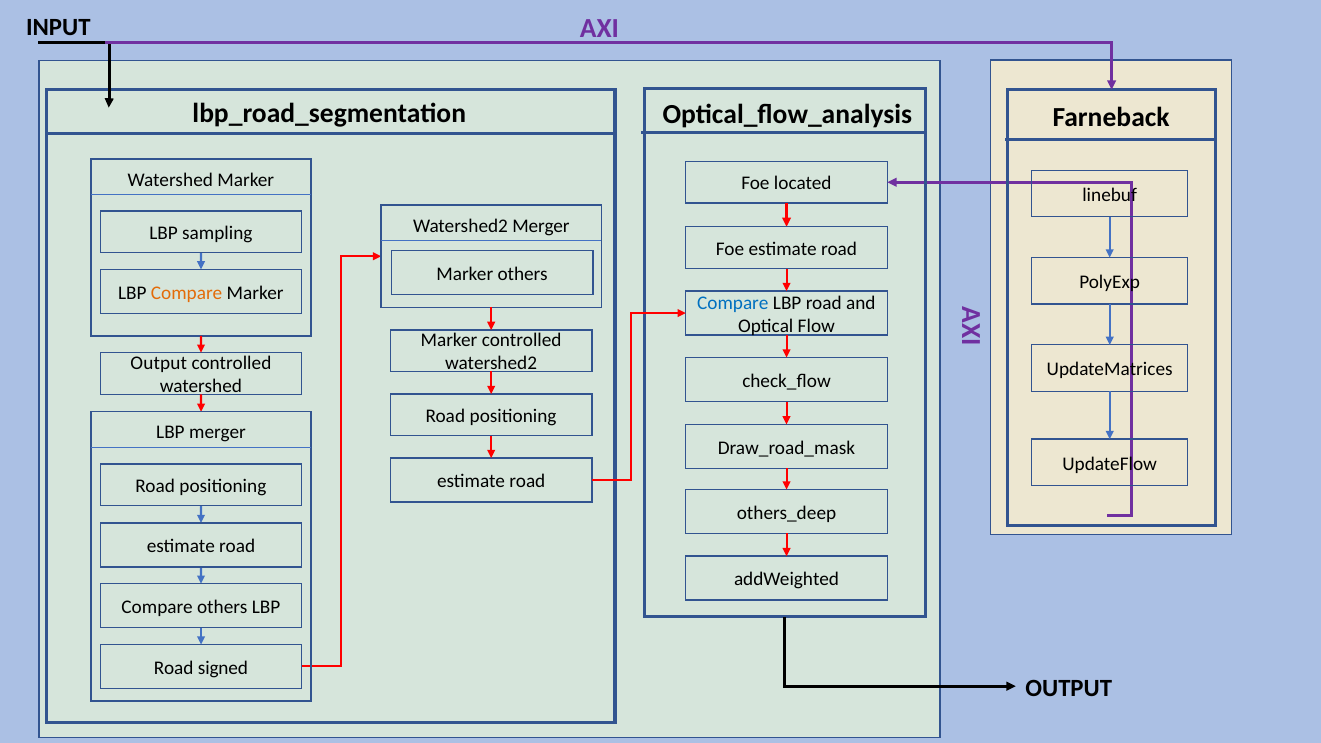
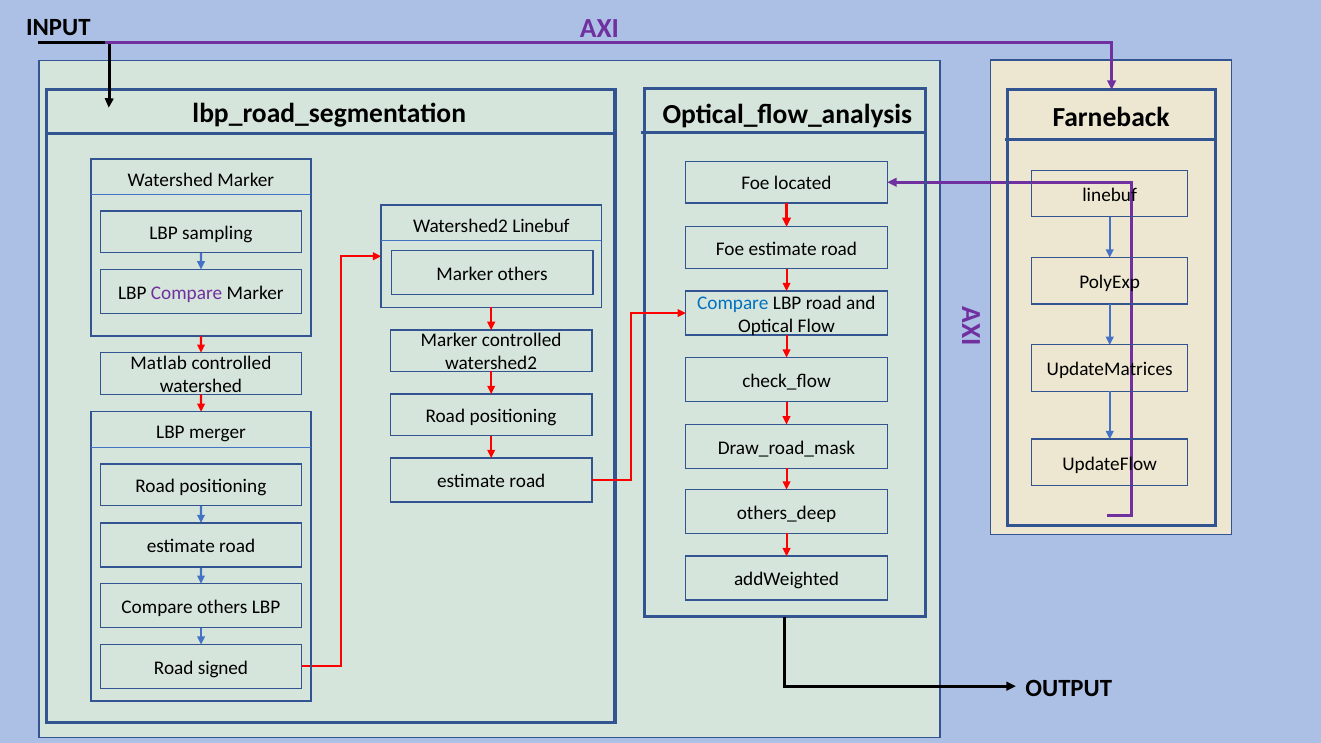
Watershed2 Merger: Merger -> Linebuf
Compare at (187, 293) colour: orange -> purple
Output at (159, 363): Output -> Matlab
